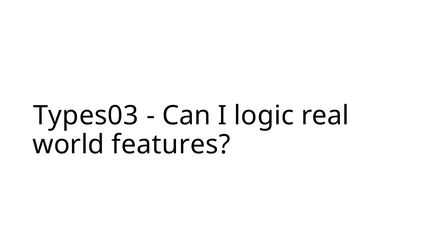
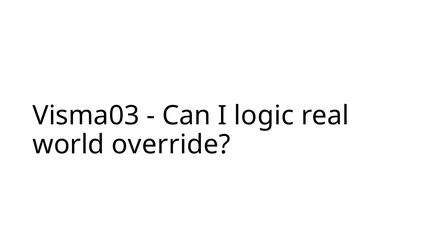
Types03: Types03 -> Visma03
features: features -> override
